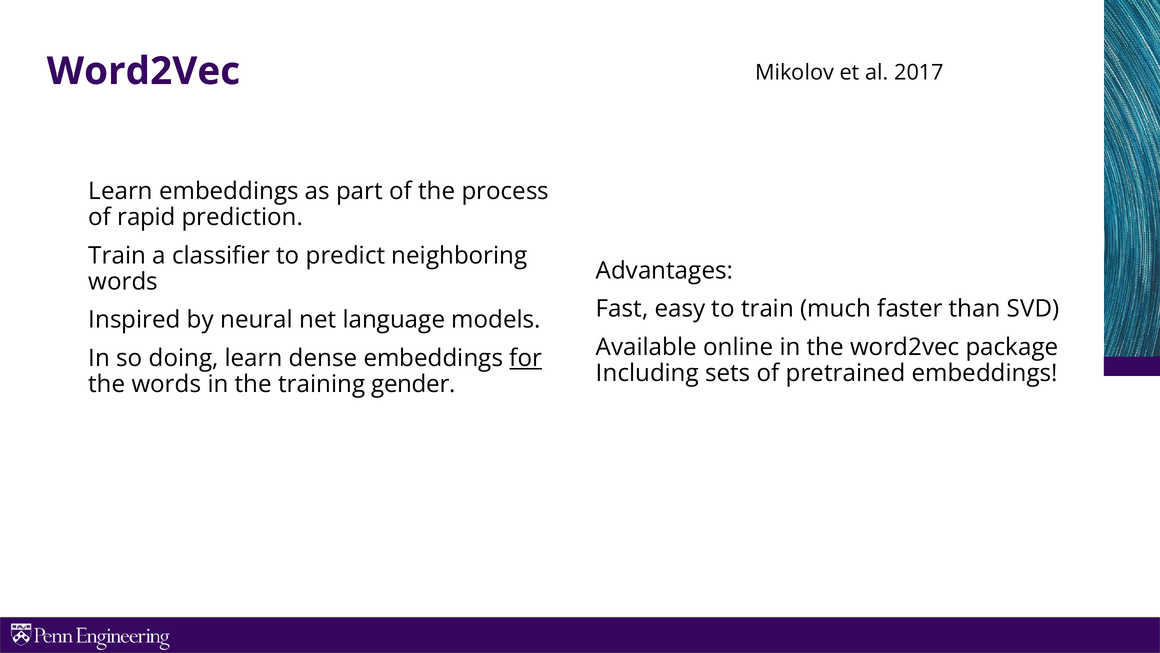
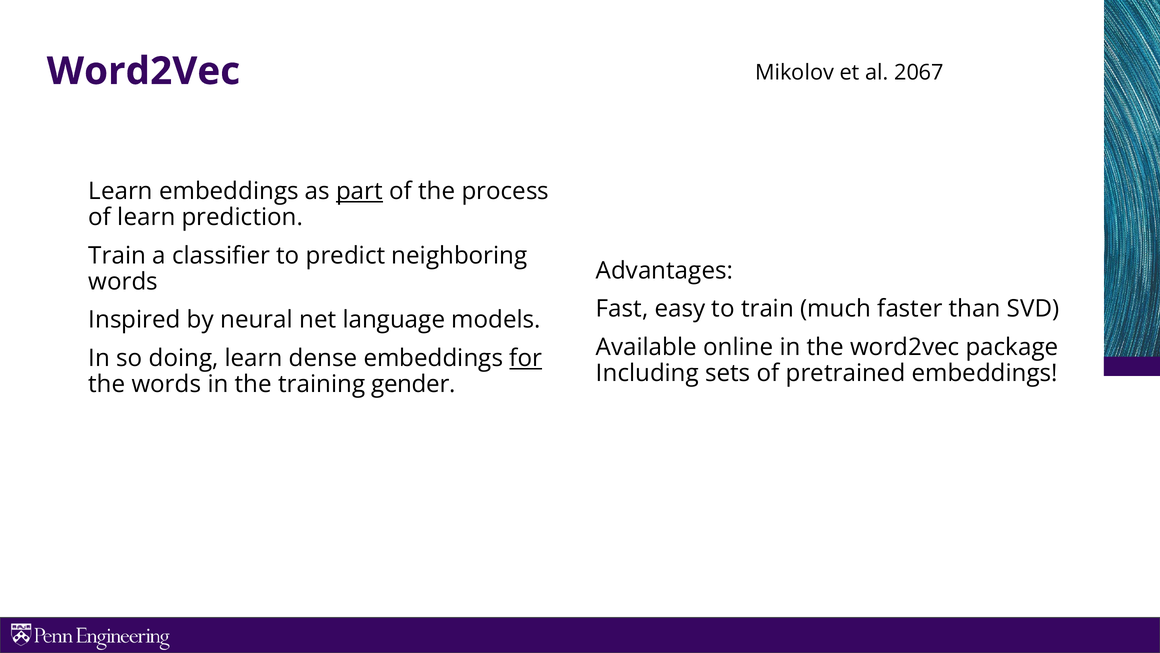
2017: 2017 -> 2067
part underline: none -> present
of rapid: rapid -> learn
